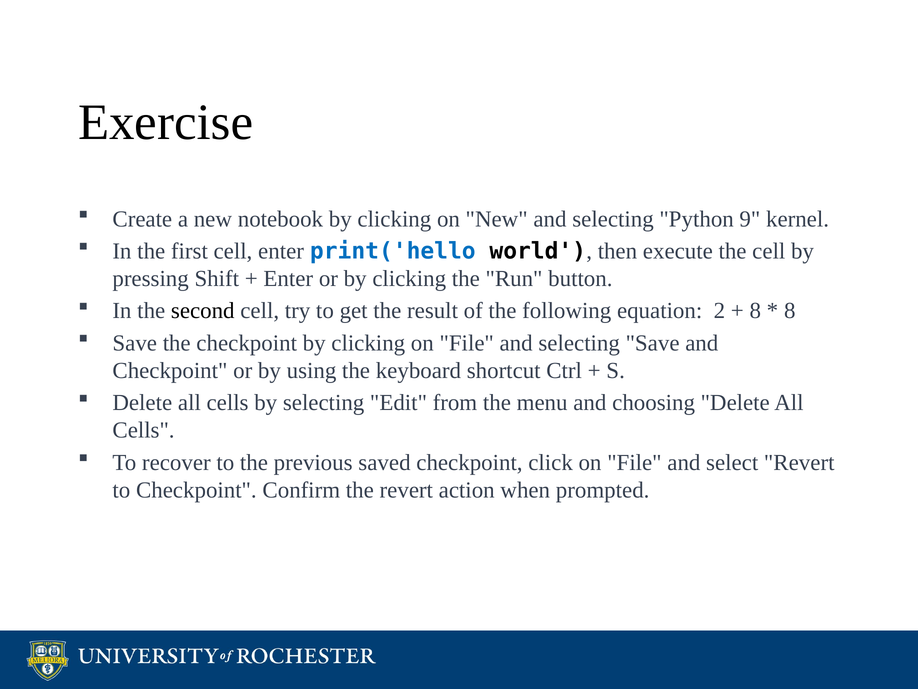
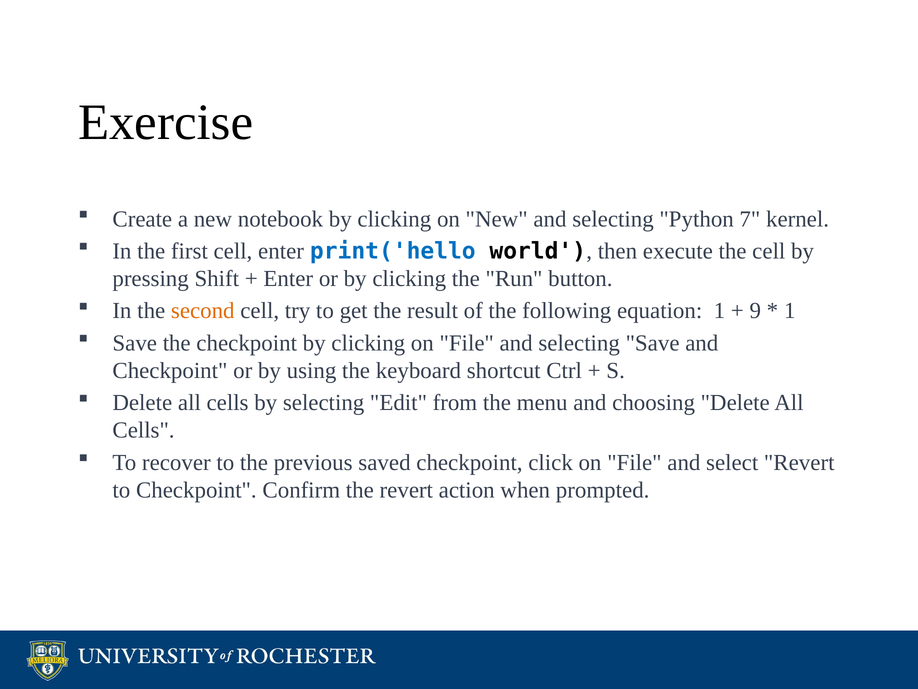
9: 9 -> 7
second colour: black -> orange
equation 2: 2 -> 1
8 at (755, 311): 8 -> 9
8 at (790, 311): 8 -> 1
